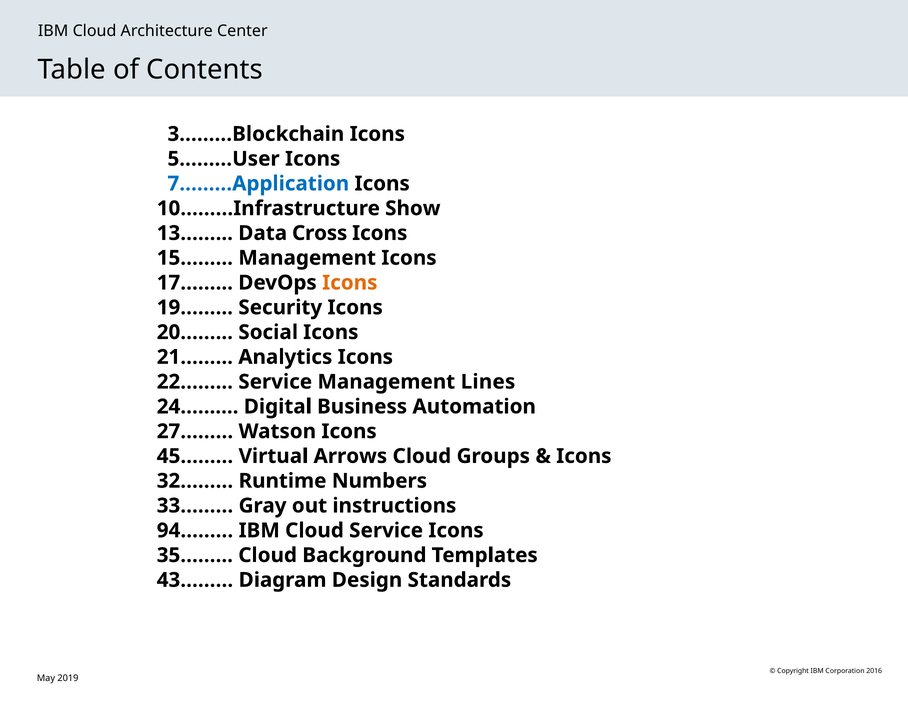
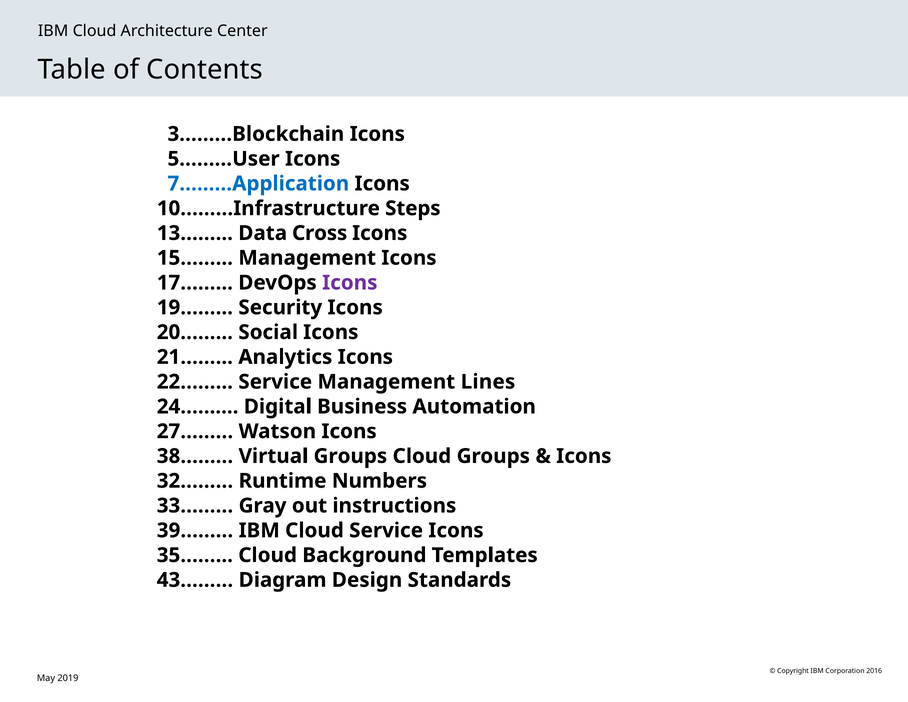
Show: Show -> Steps
Icons at (350, 283) colour: orange -> purple
45………: 45……… -> 38………
Virtual Arrows: Arrows -> Groups
94………: 94……… -> 39………
